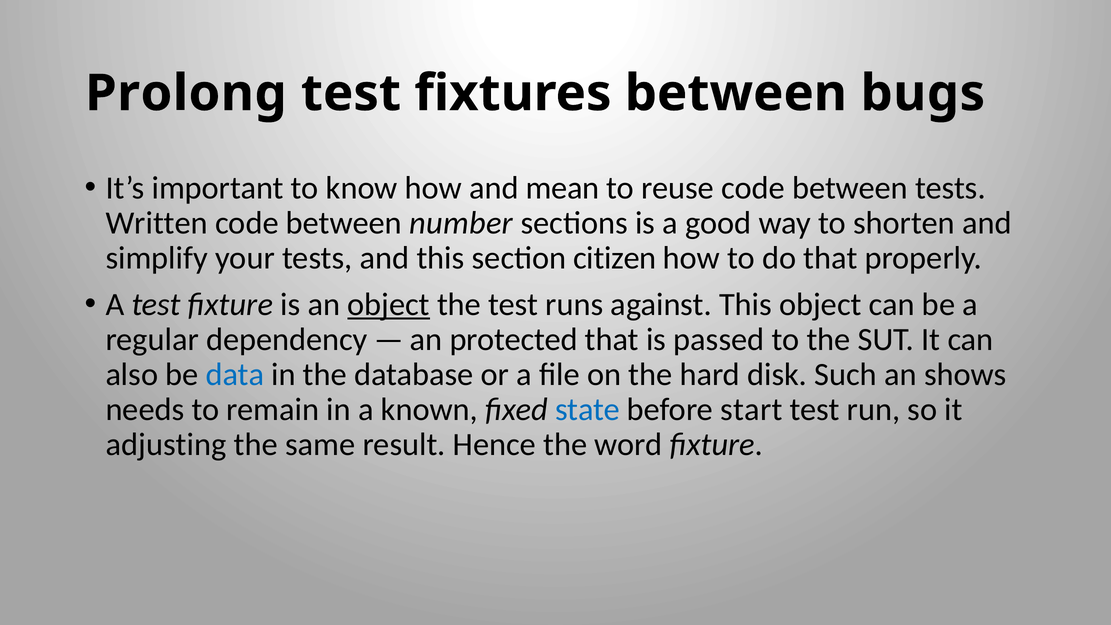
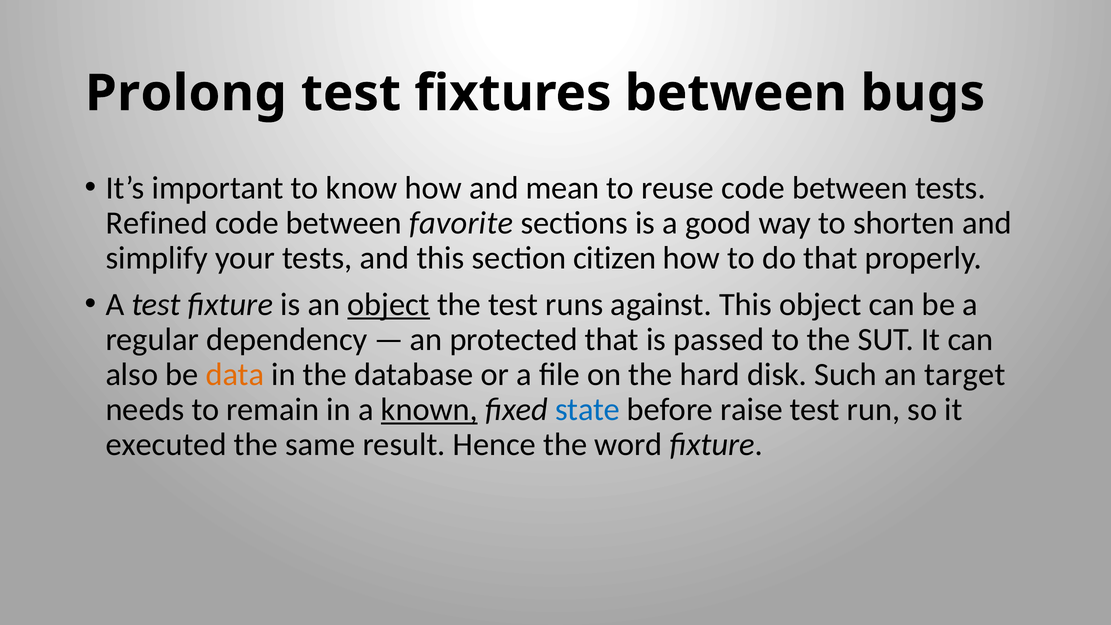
Written: Written -> Refined
number: number -> favorite
data colour: blue -> orange
shows: shows -> target
known underline: none -> present
start: start -> raise
adjusting: adjusting -> executed
